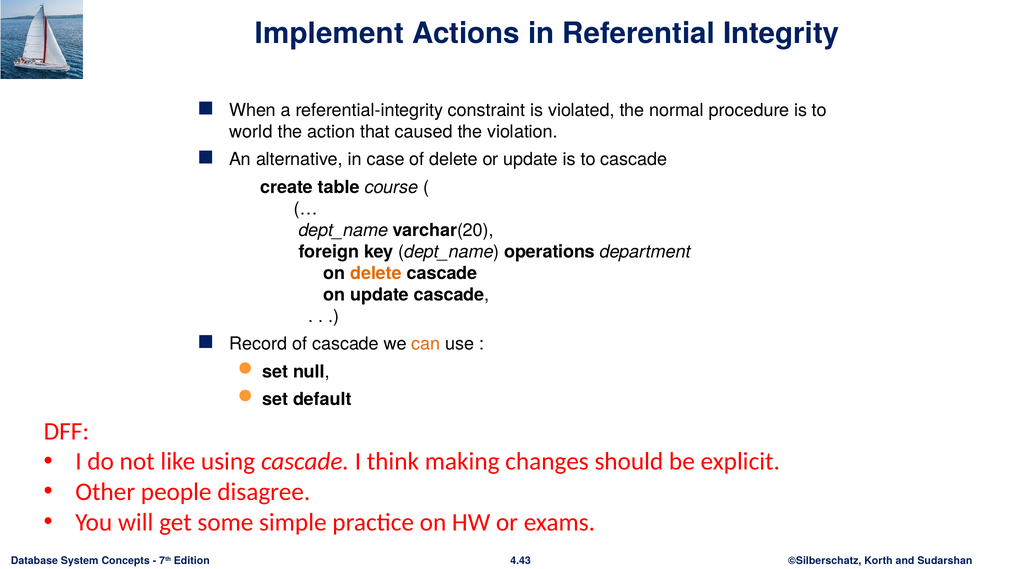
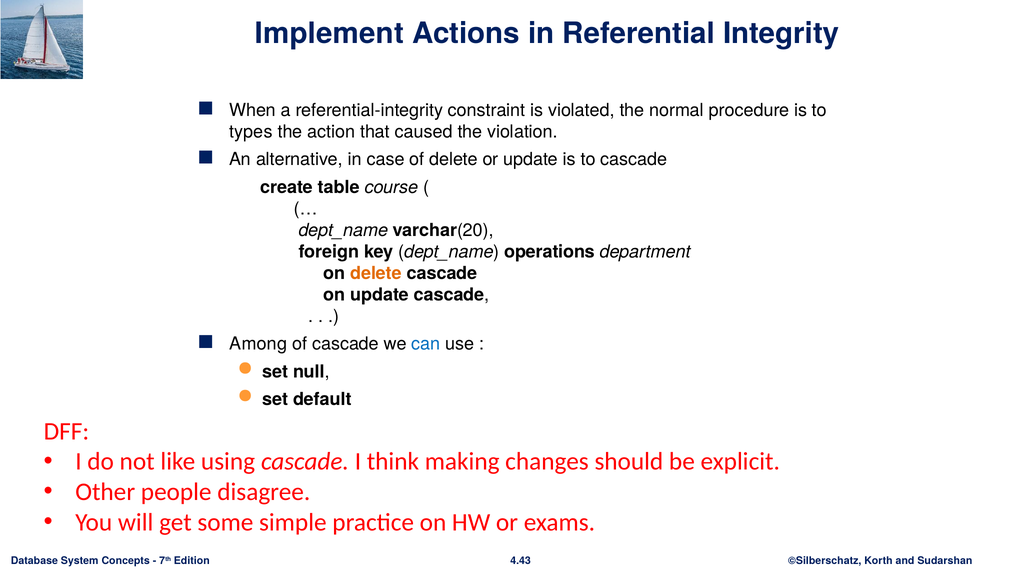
world: world -> types
Record: Record -> Among
can colour: orange -> blue
